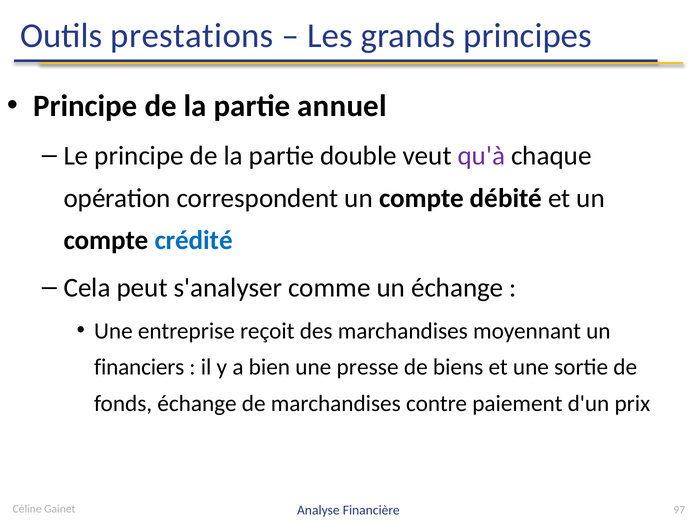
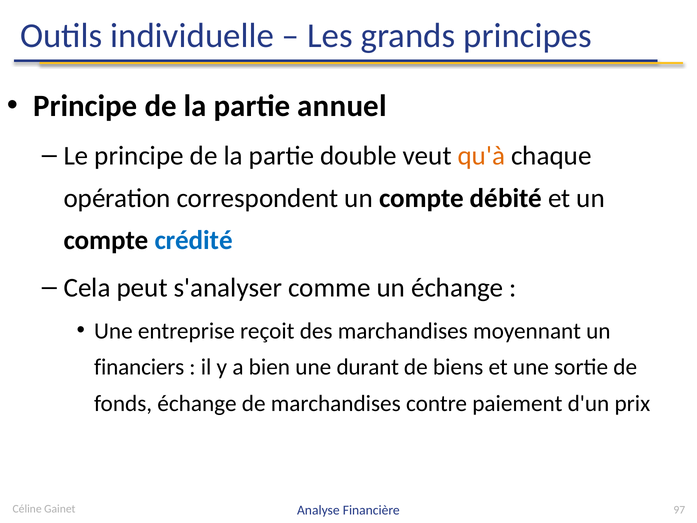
prestations: prestations -> individuelle
qu'à colour: purple -> orange
presse: presse -> durant
